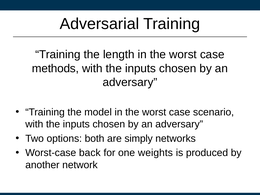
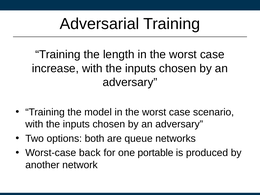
methods: methods -> increase
simply: simply -> queue
weights: weights -> portable
